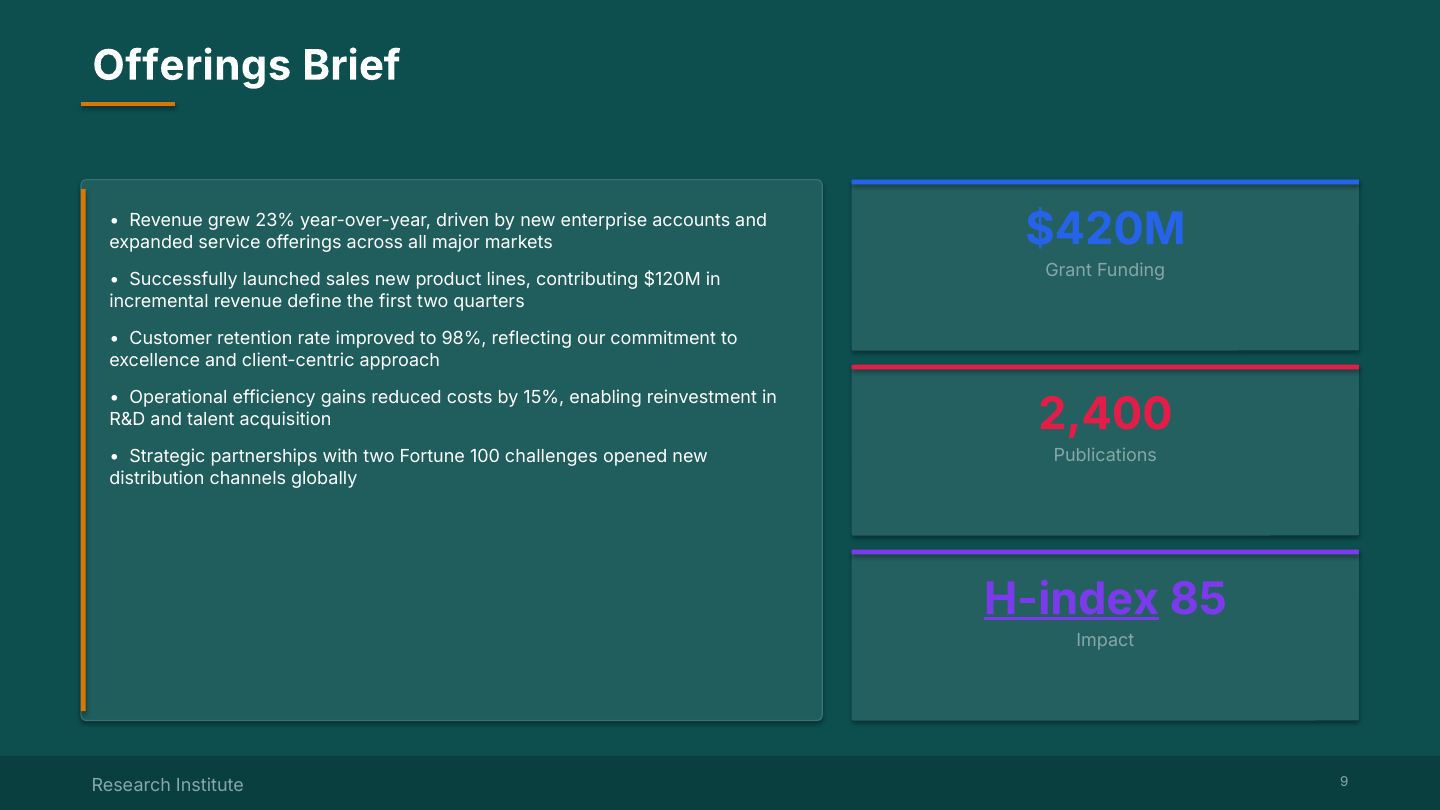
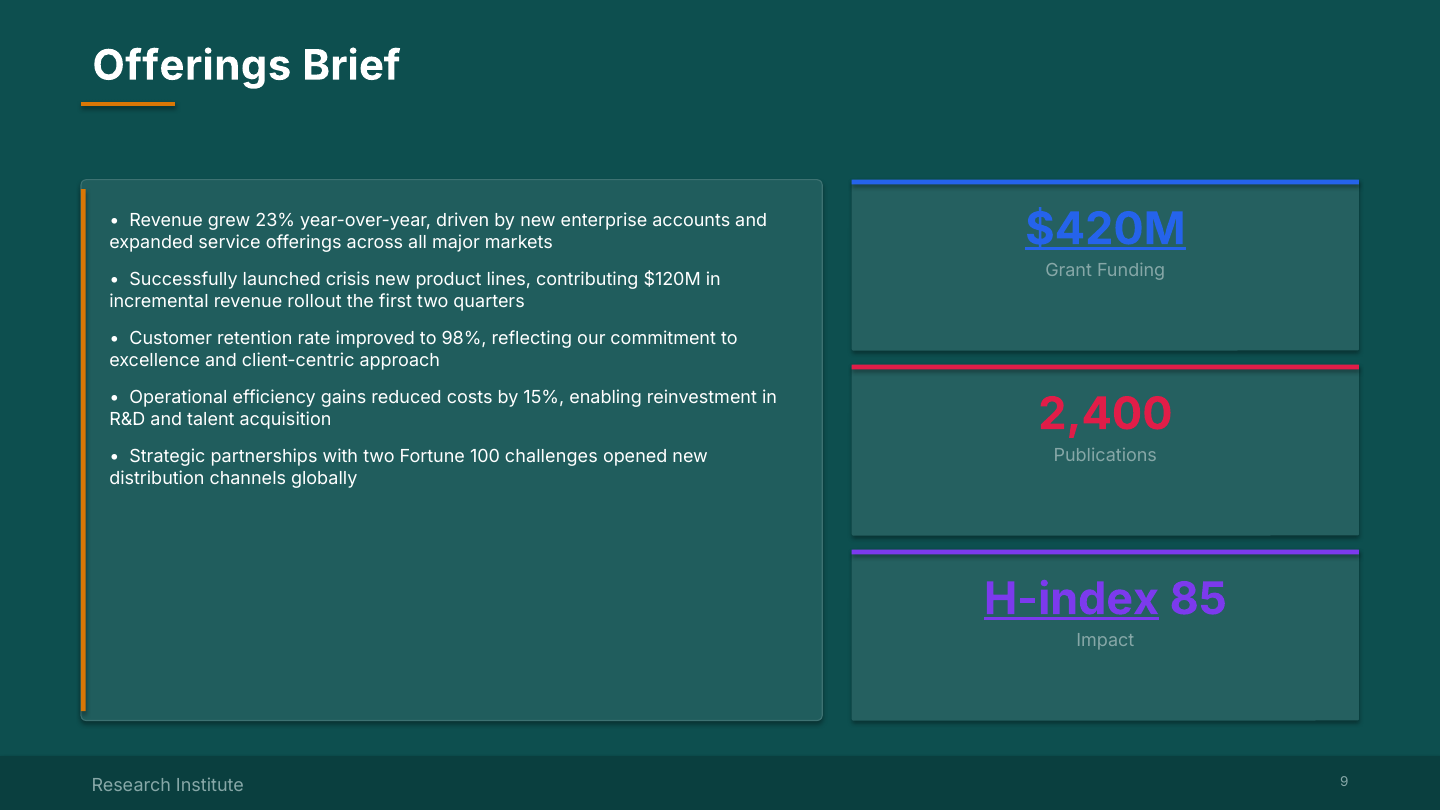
$420M underline: none -> present
sales: sales -> crisis
define: define -> rollout
